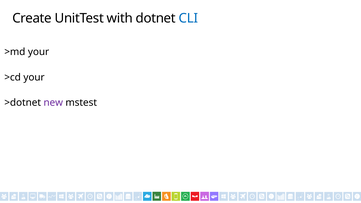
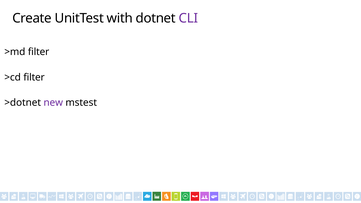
CLI colour: blue -> purple
>md your: your -> filter
>cd your: your -> filter
